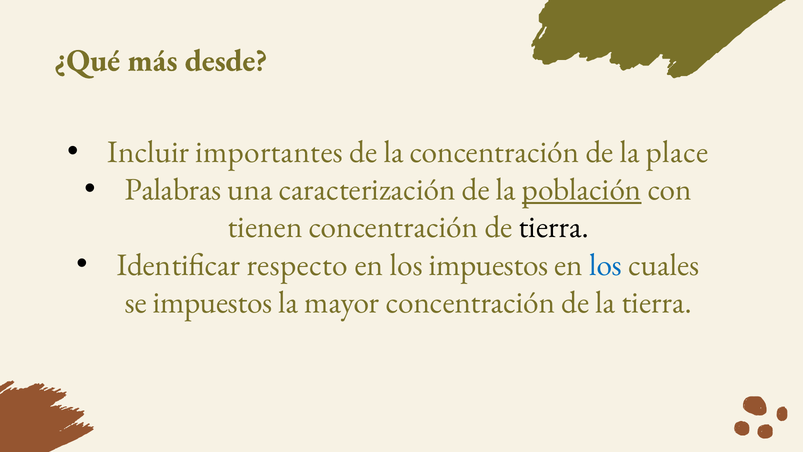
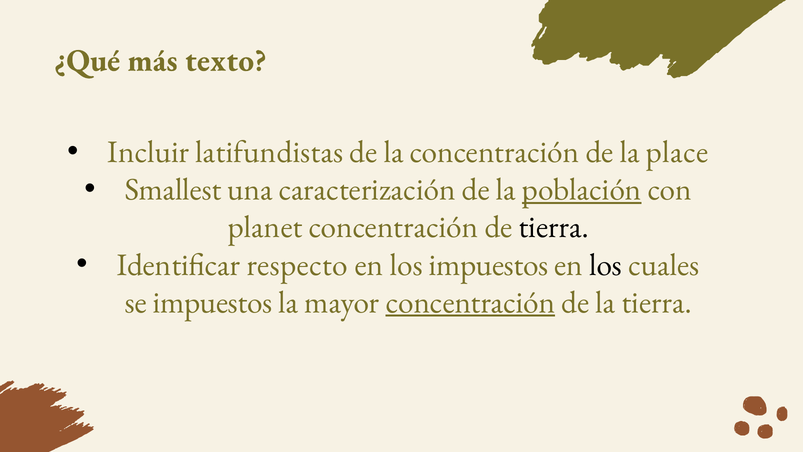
desde: desde -> texto
importantes: importantes -> latifundistas
Palabras: Palabras -> Smallest
tienen: tienen -> planet
los at (606, 265) colour: blue -> black
concentración at (470, 302) underline: none -> present
